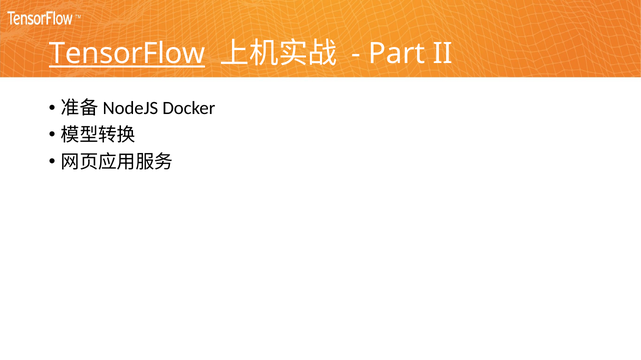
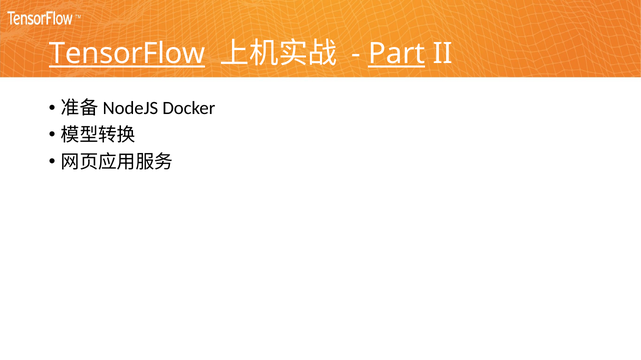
Part underline: none -> present
